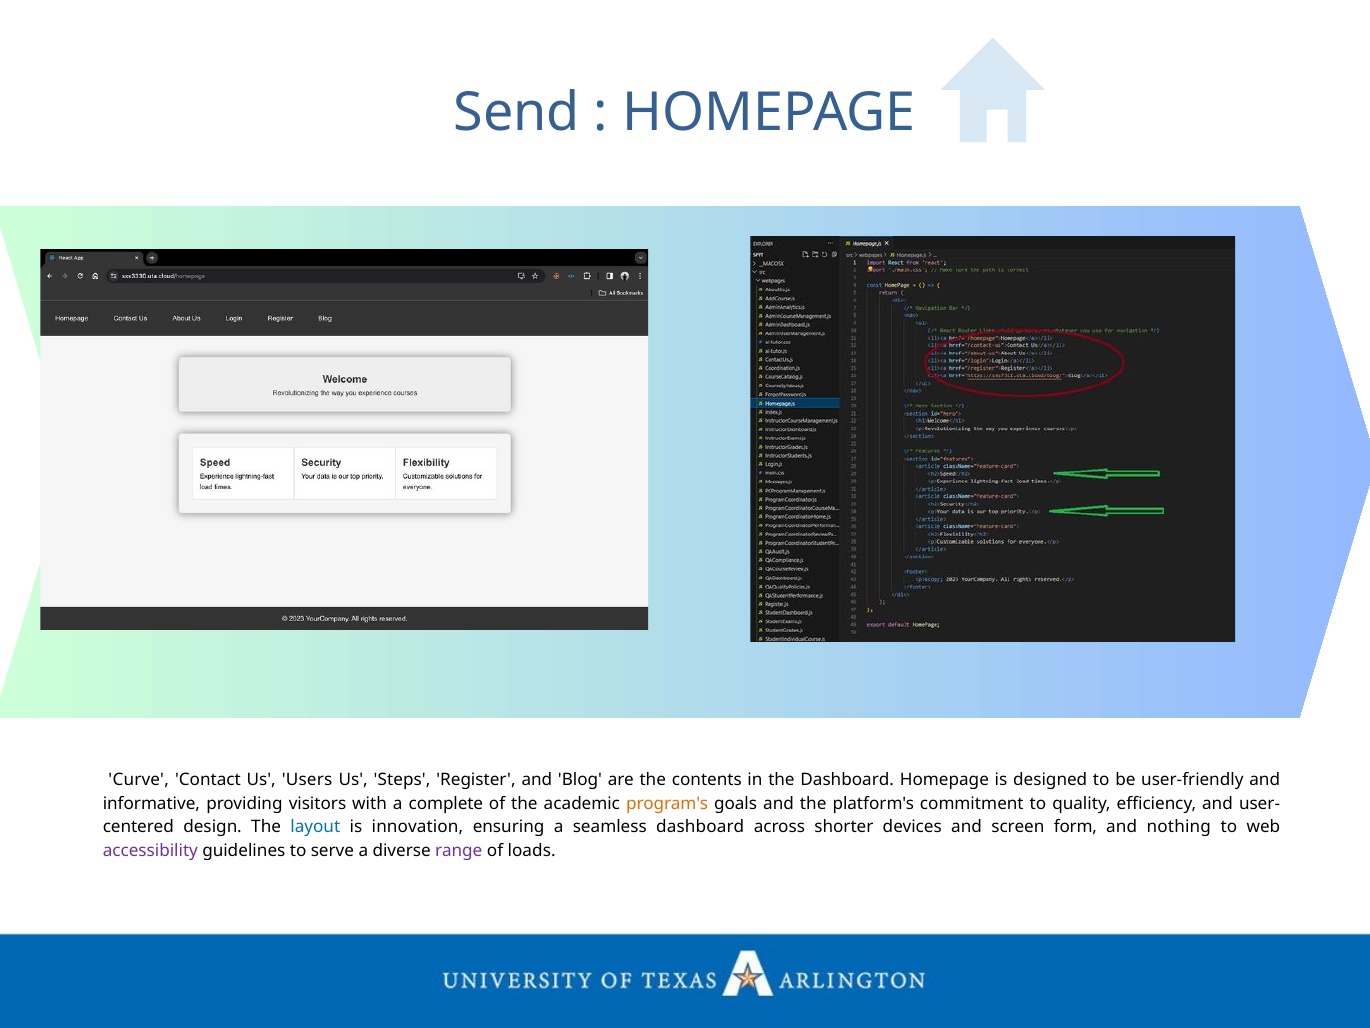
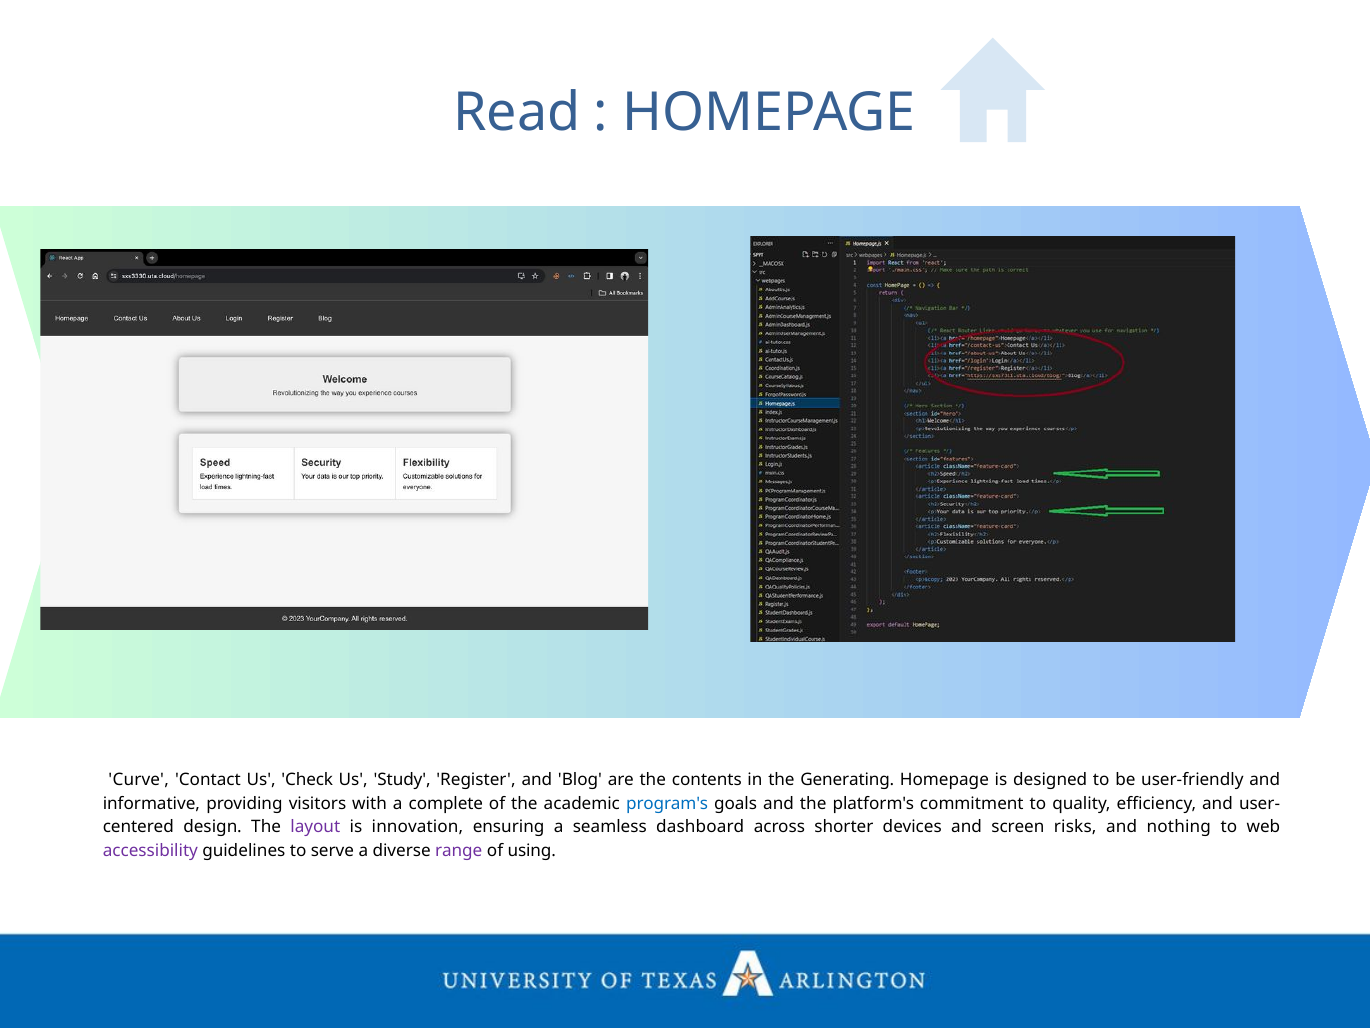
Send: Send -> Read
Users: Users -> Check
Steps: Steps -> Study
the Dashboard: Dashboard -> Generating
program's colour: orange -> blue
layout colour: blue -> purple
form: form -> risks
loads: loads -> using
